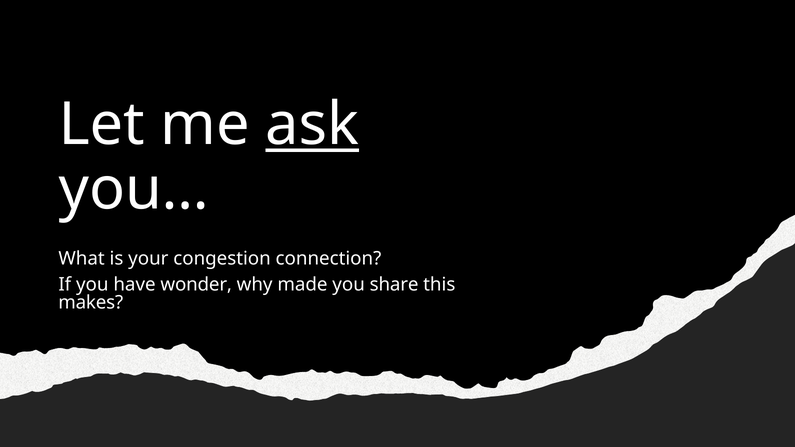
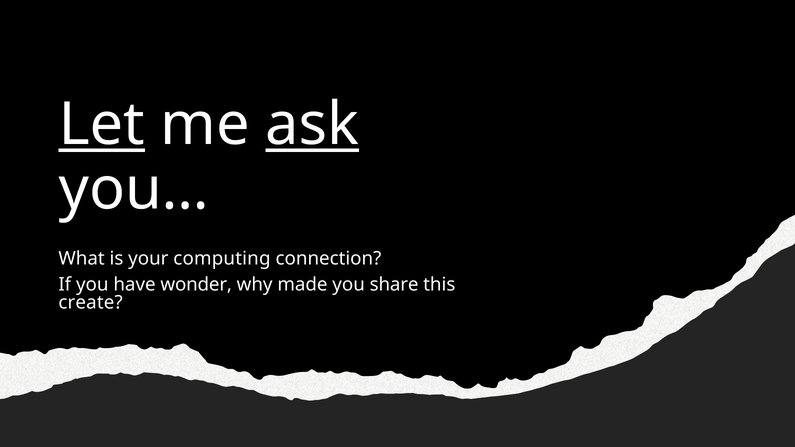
Let underline: none -> present
congestion: congestion -> computing
makes: makes -> create
